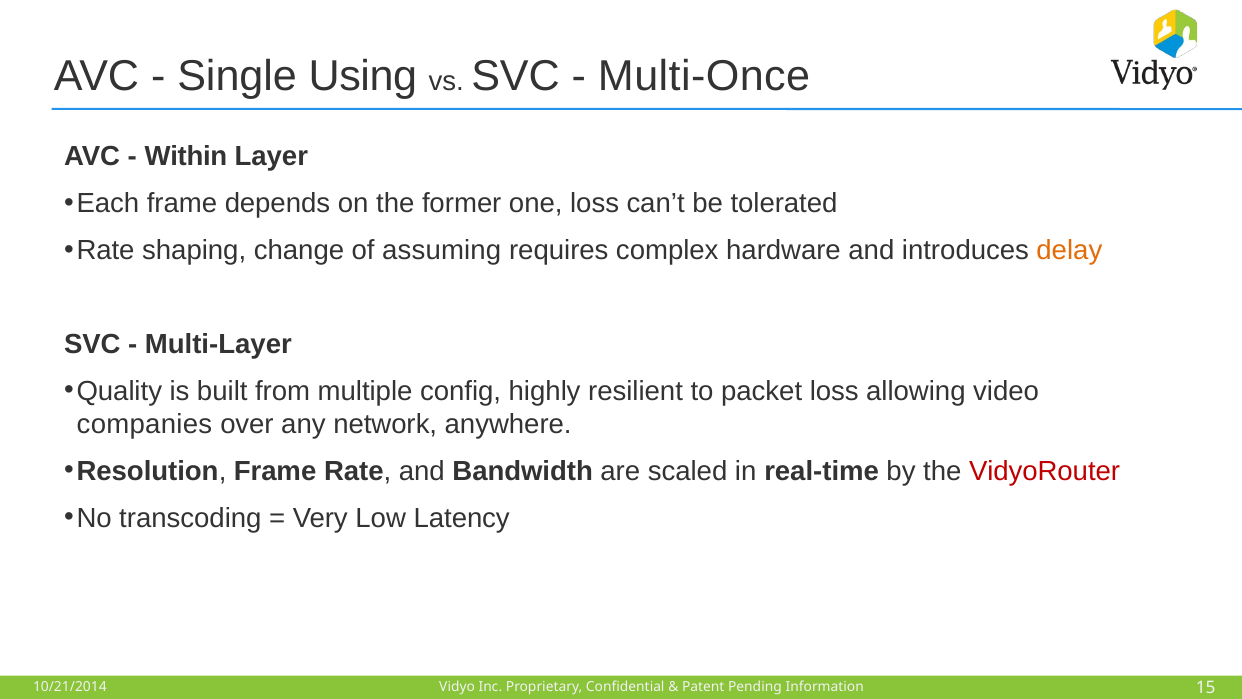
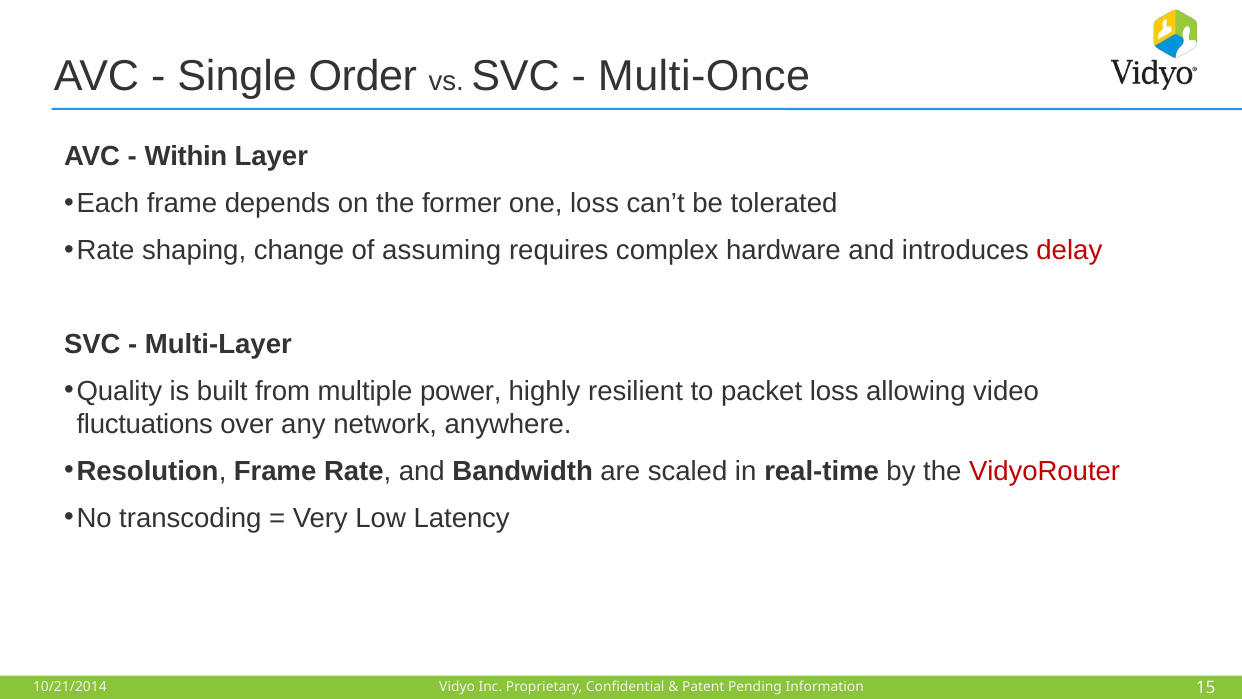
Using: Using -> Order
delay colour: orange -> red
config: config -> power
companies: companies -> fluctuations
